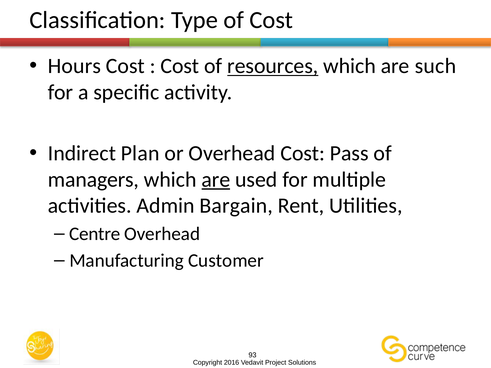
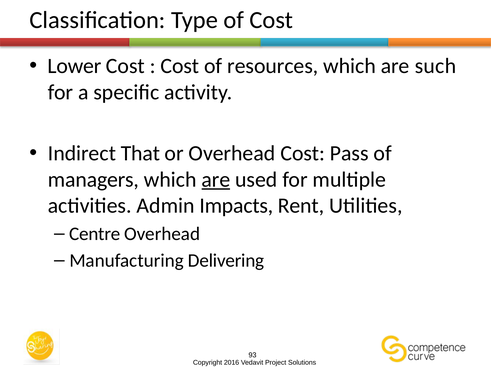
Hours: Hours -> Lower
resources underline: present -> none
Plan: Plan -> That
Bargain: Bargain -> Impacts
Customer: Customer -> Delivering
